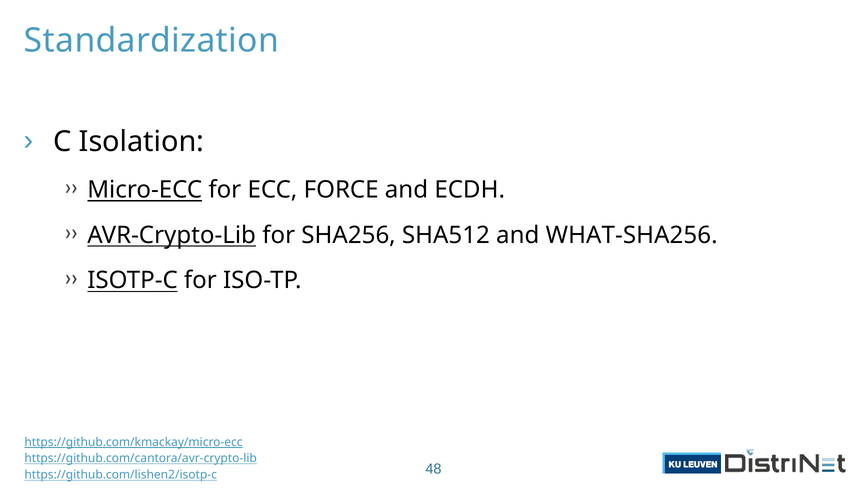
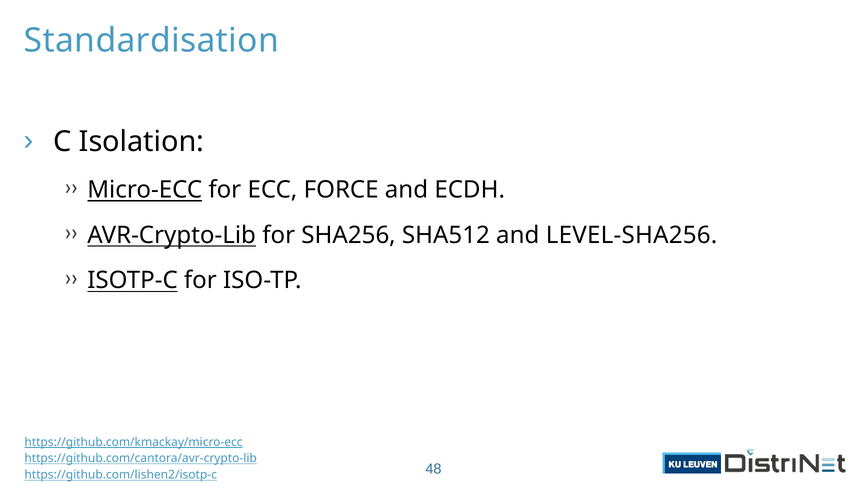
Standardization: Standardization -> Standardisation
WHAT-SHA256: WHAT-SHA256 -> LEVEL-SHA256
